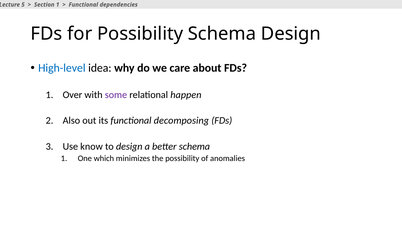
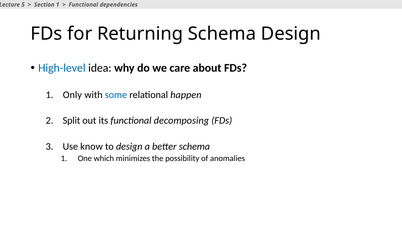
for Possibility: Possibility -> Returning
Over: Over -> Only
some colour: purple -> blue
Also: Also -> Split
